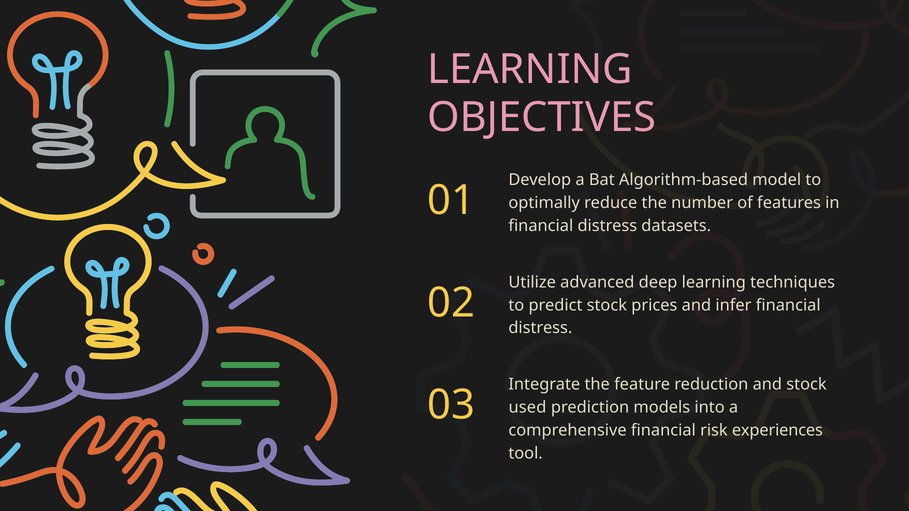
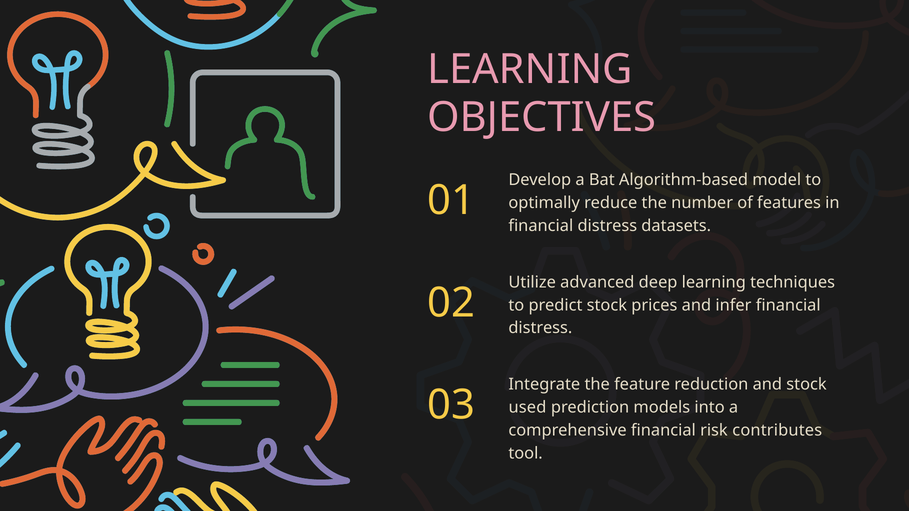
experiences: experiences -> contributes
